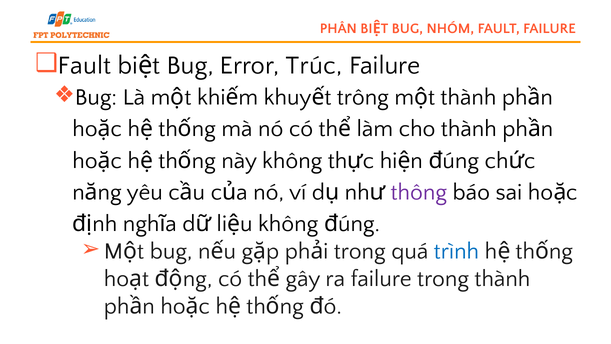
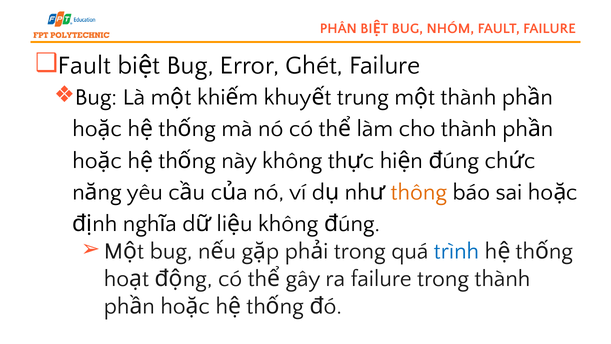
Trúc: Trúc -> Ghét
trông: trông -> trung
thông colour: purple -> orange
